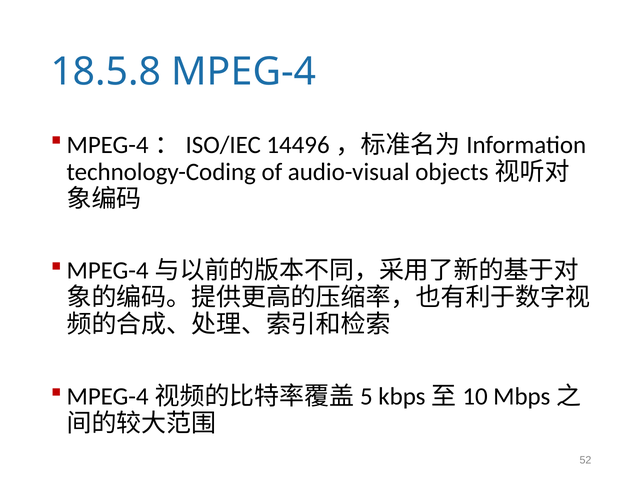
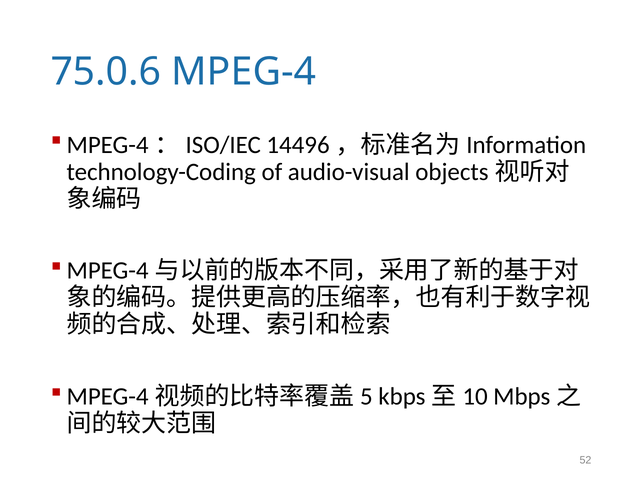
18.5.8: 18.5.8 -> 75.0.6
